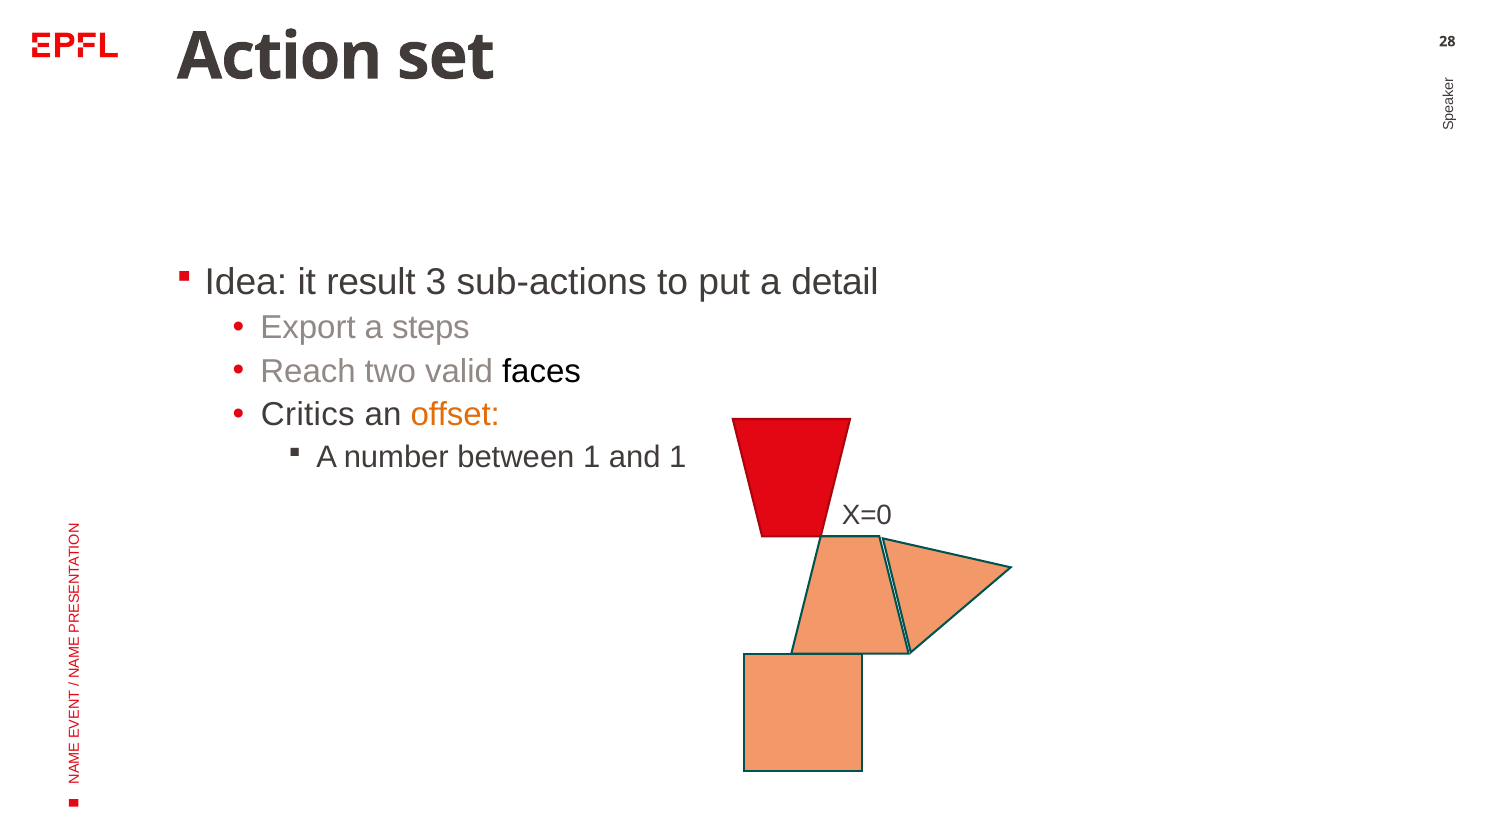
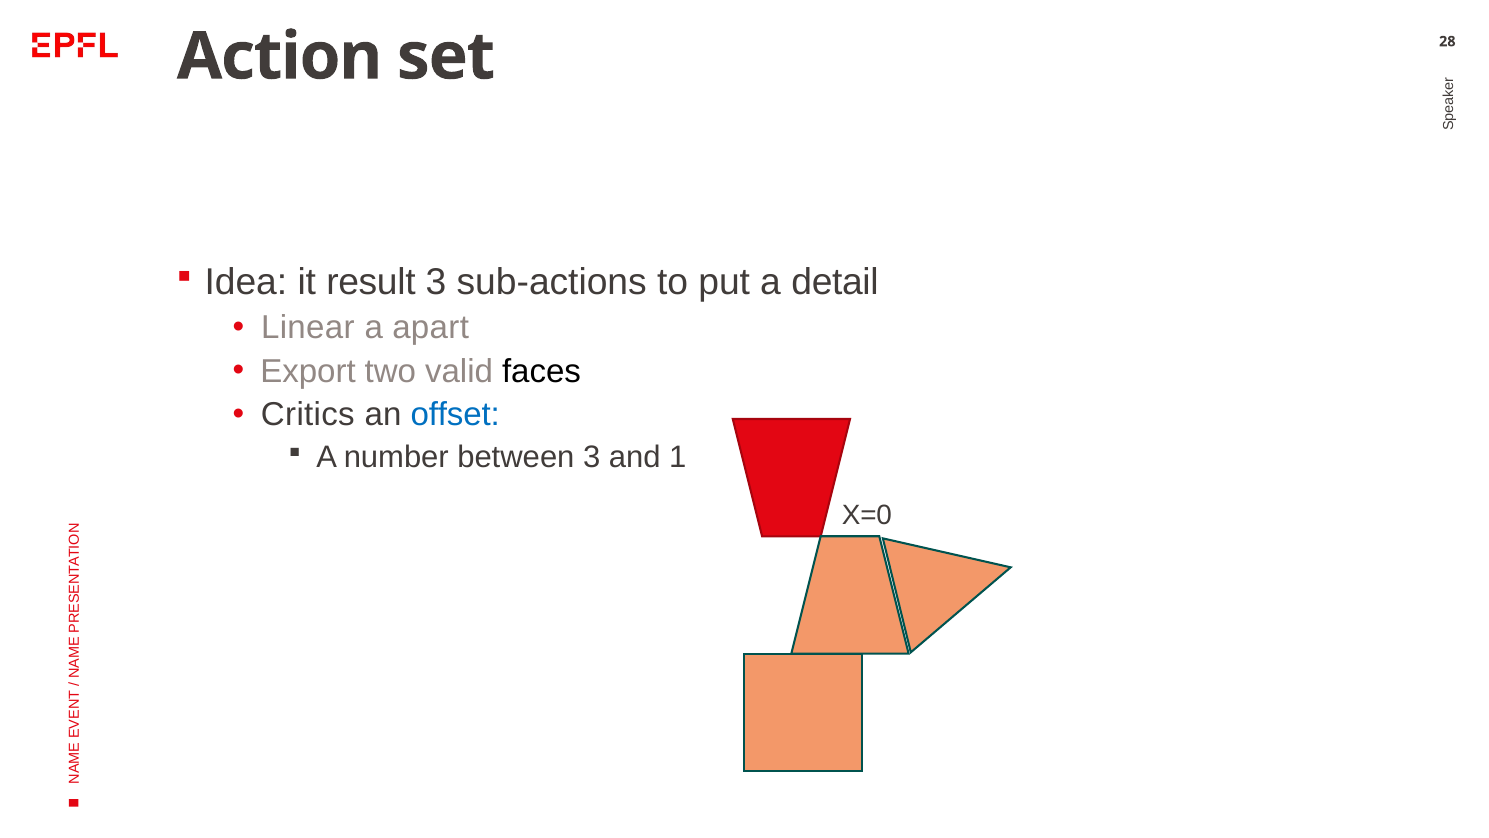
Export: Export -> Linear
steps: steps -> apart
Reach: Reach -> Export
offset colour: orange -> blue
between 1: 1 -> 3
